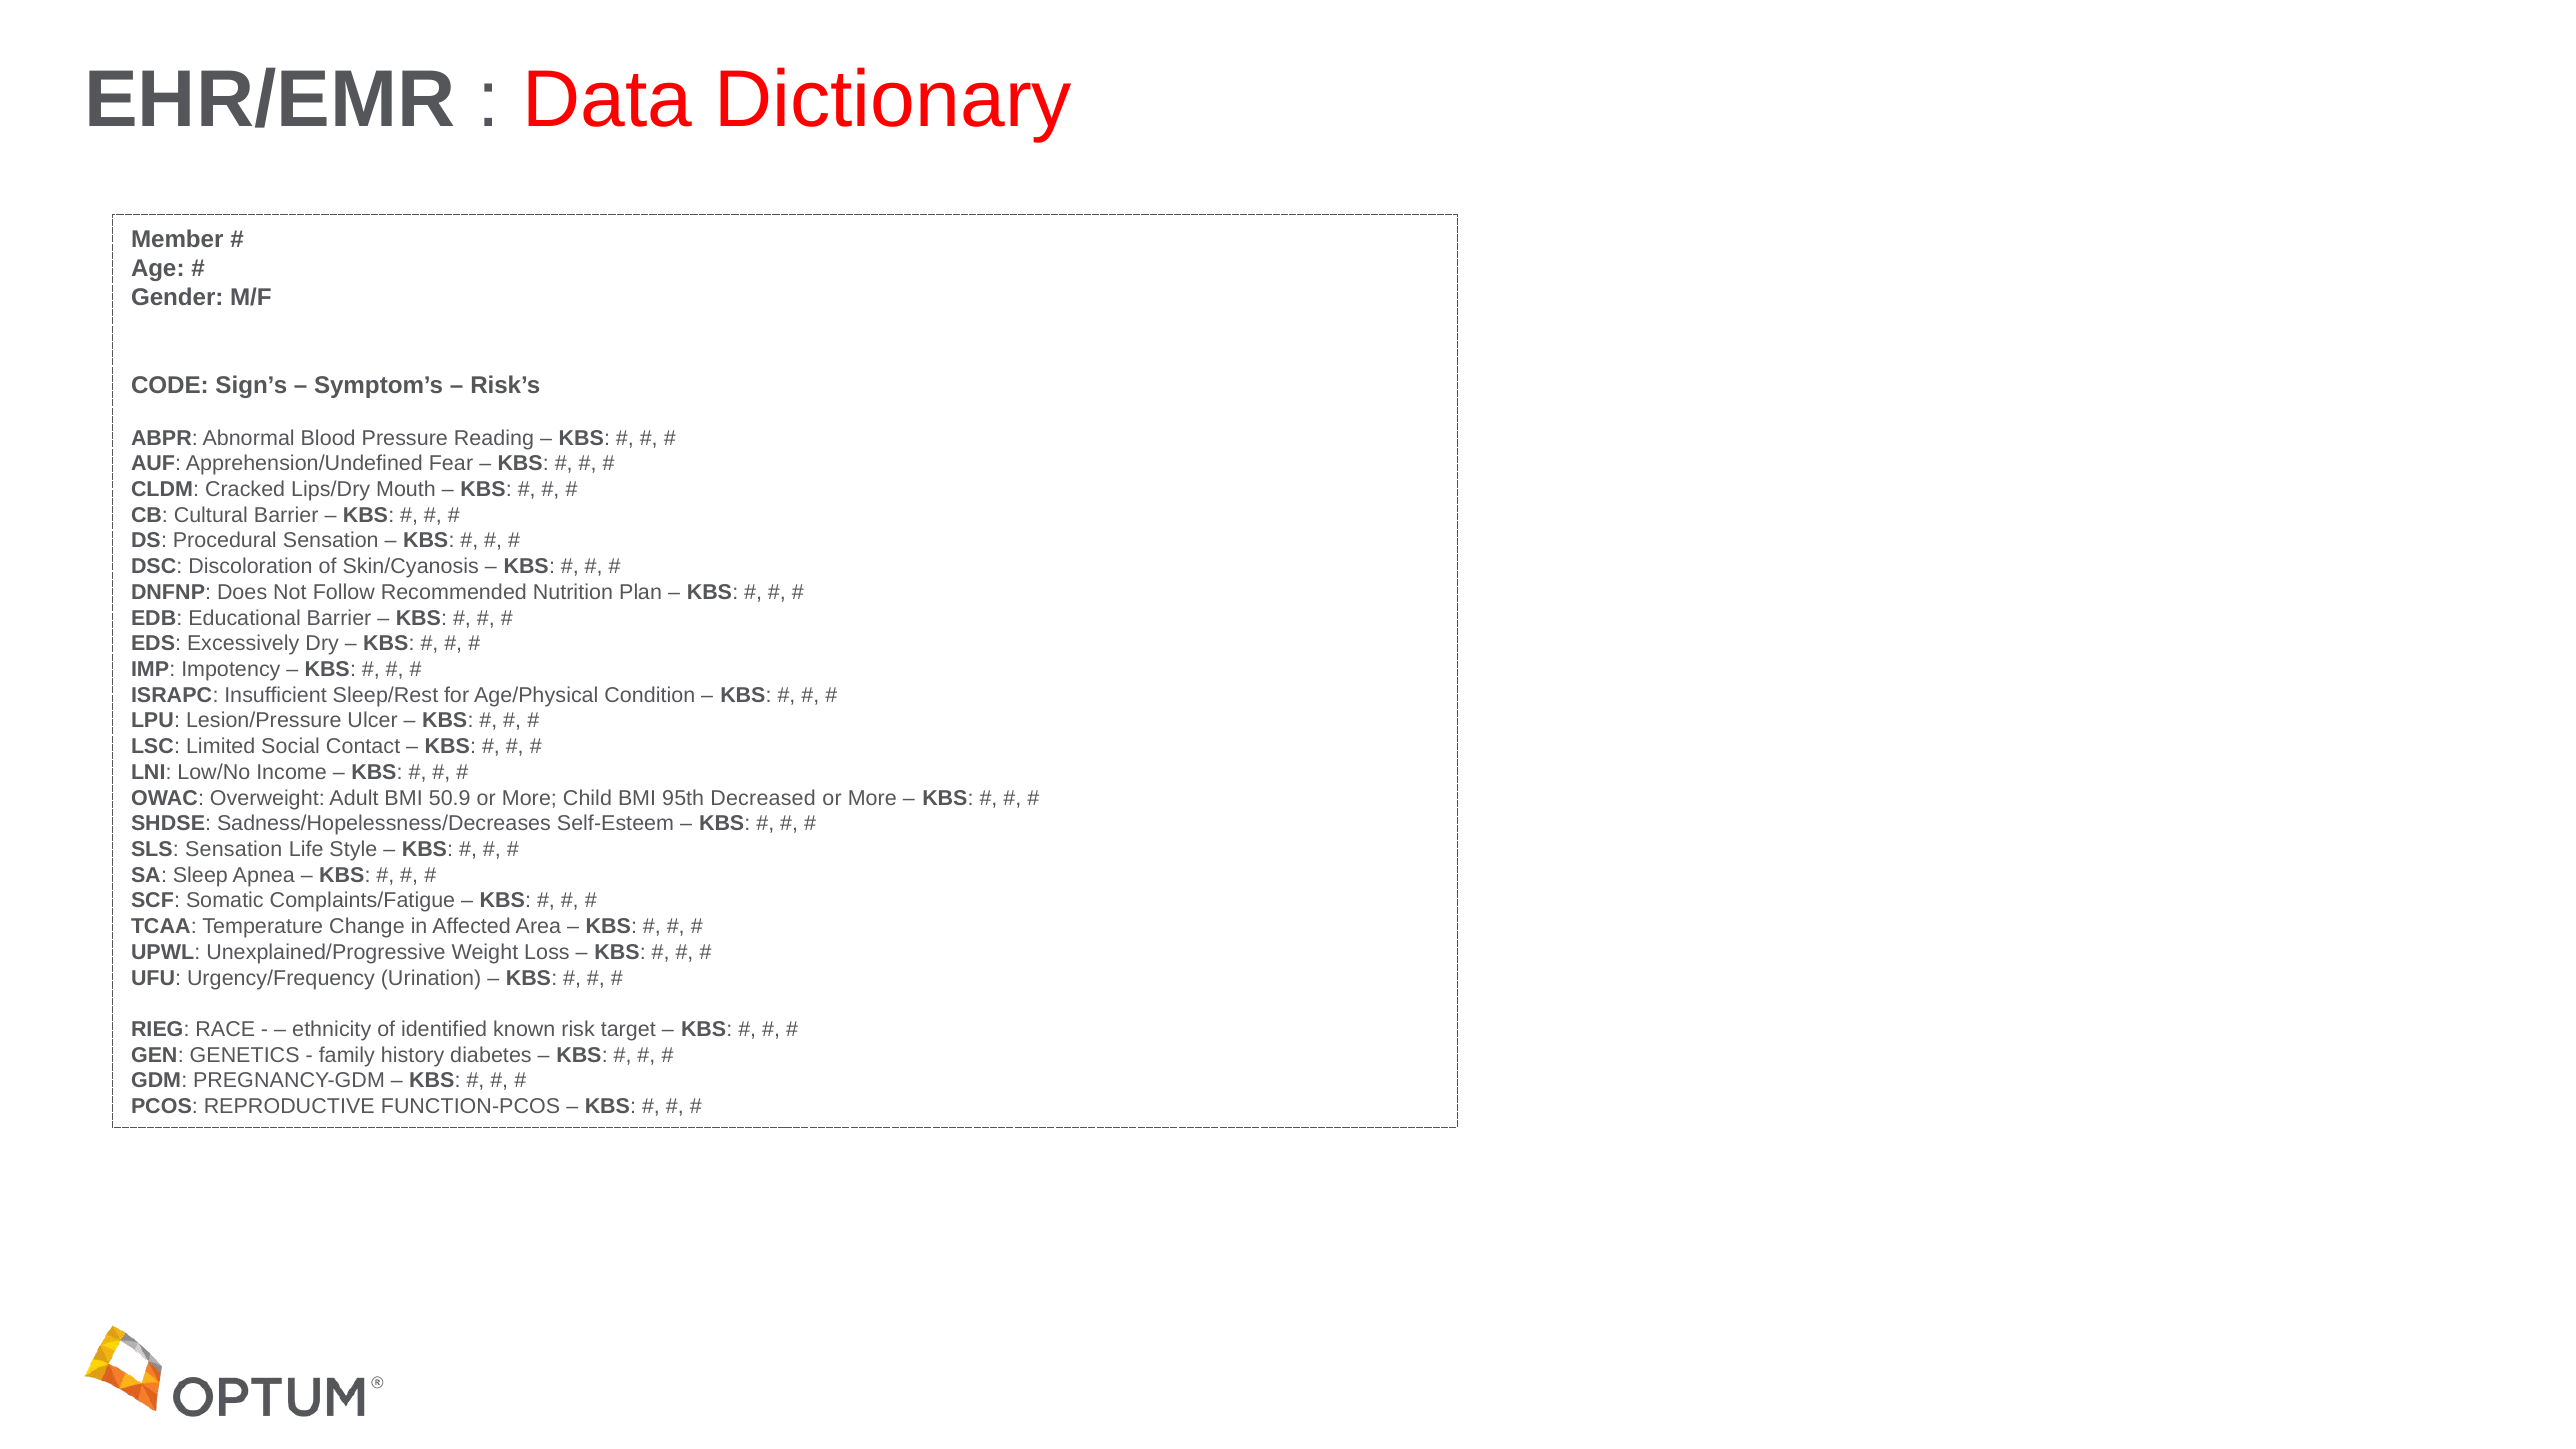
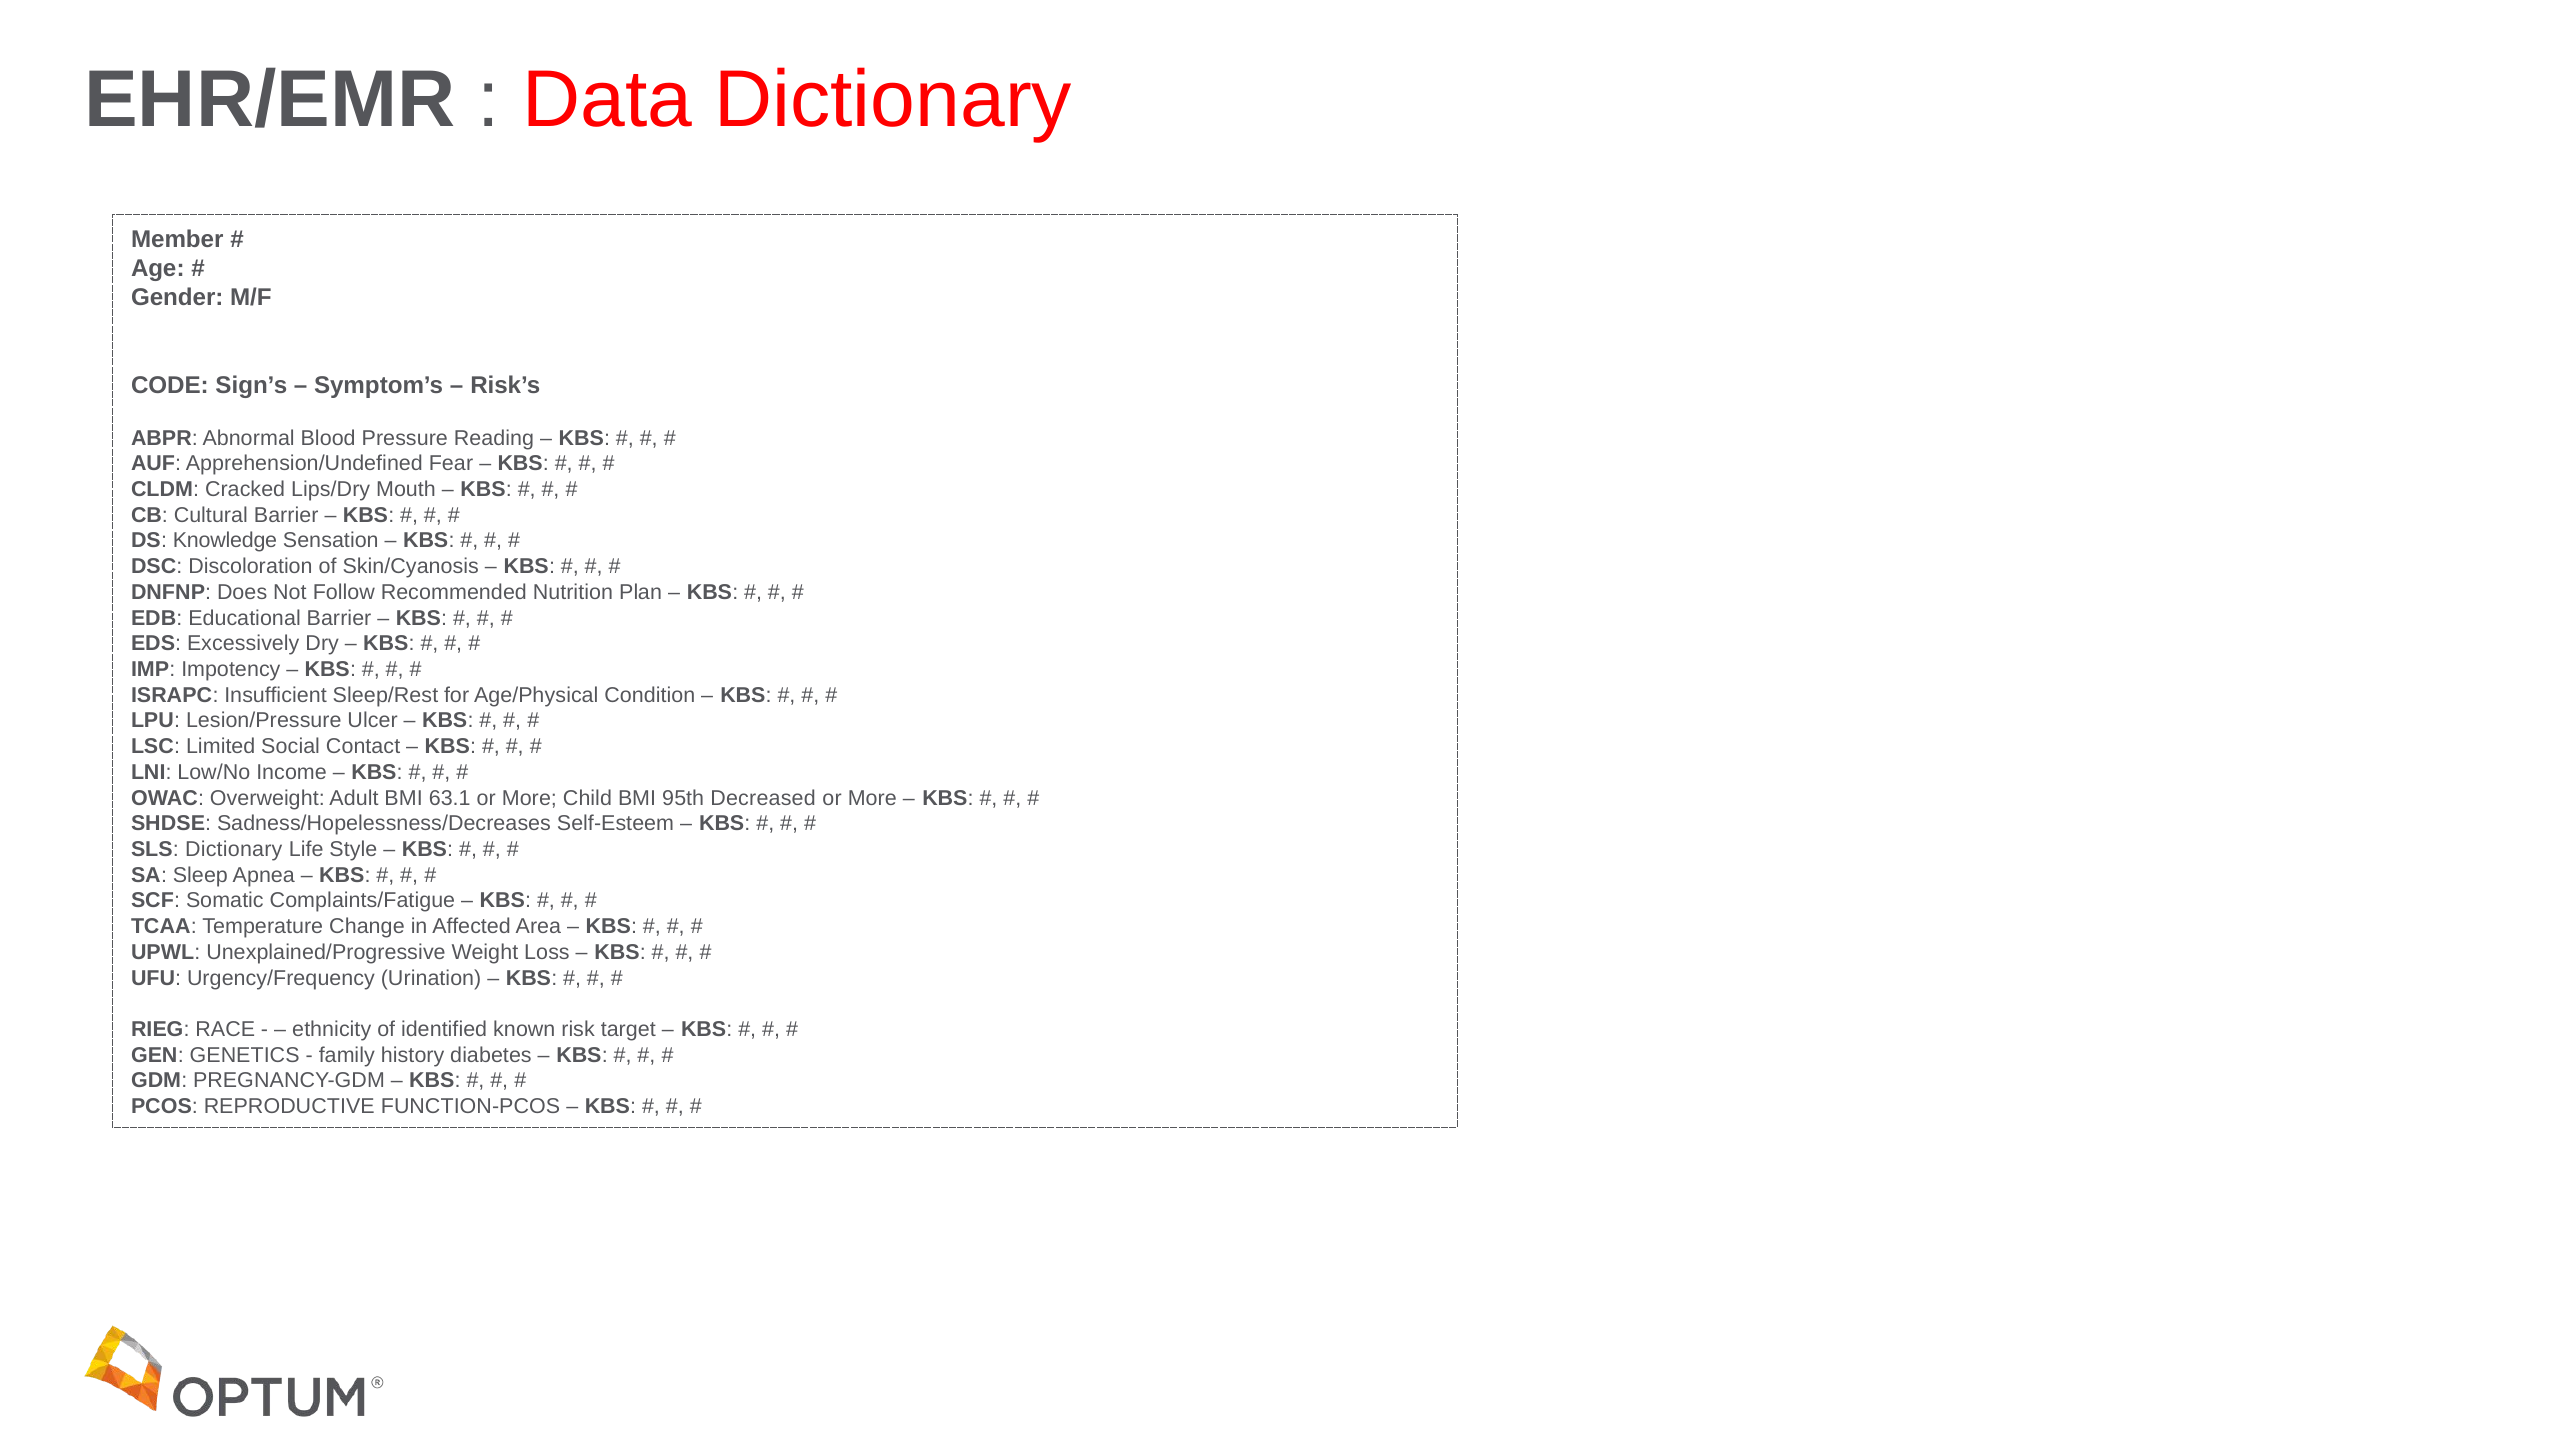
Procedural: Procedural -> Knowledge
50.9: 50.9 -> 63.1
SLS Sensation: Sensation -> Dictionary
